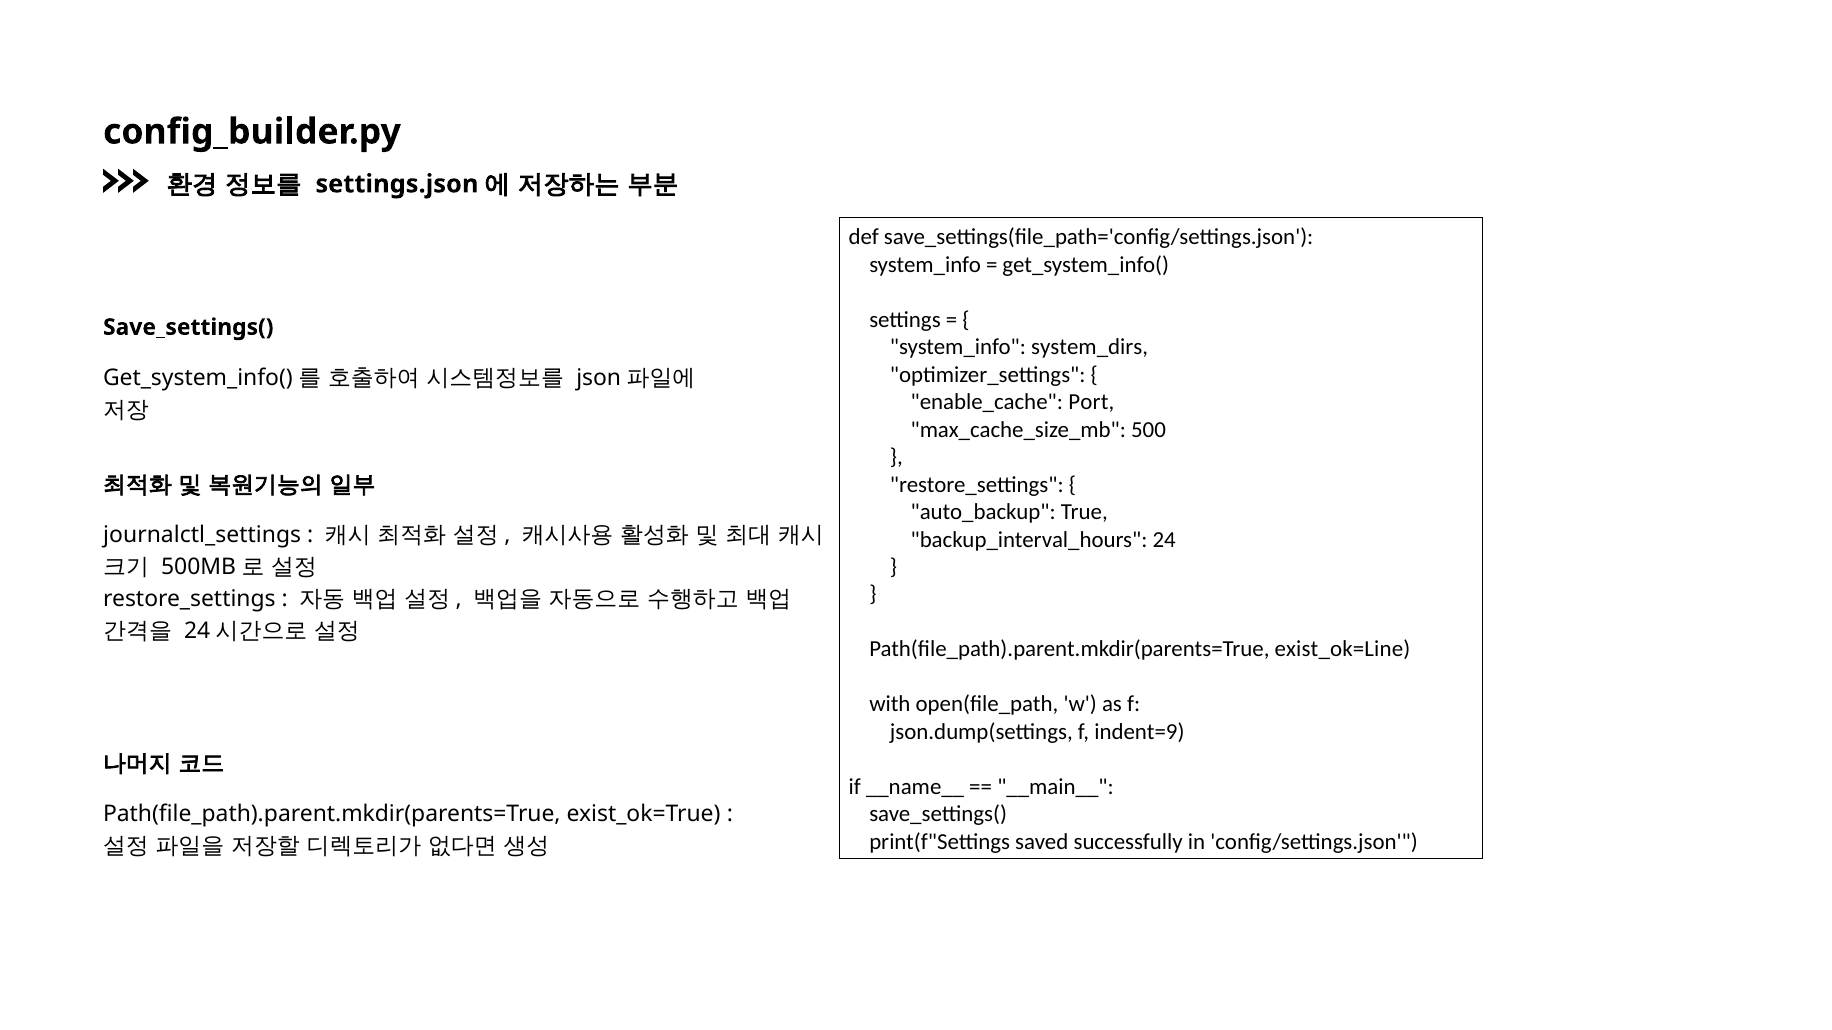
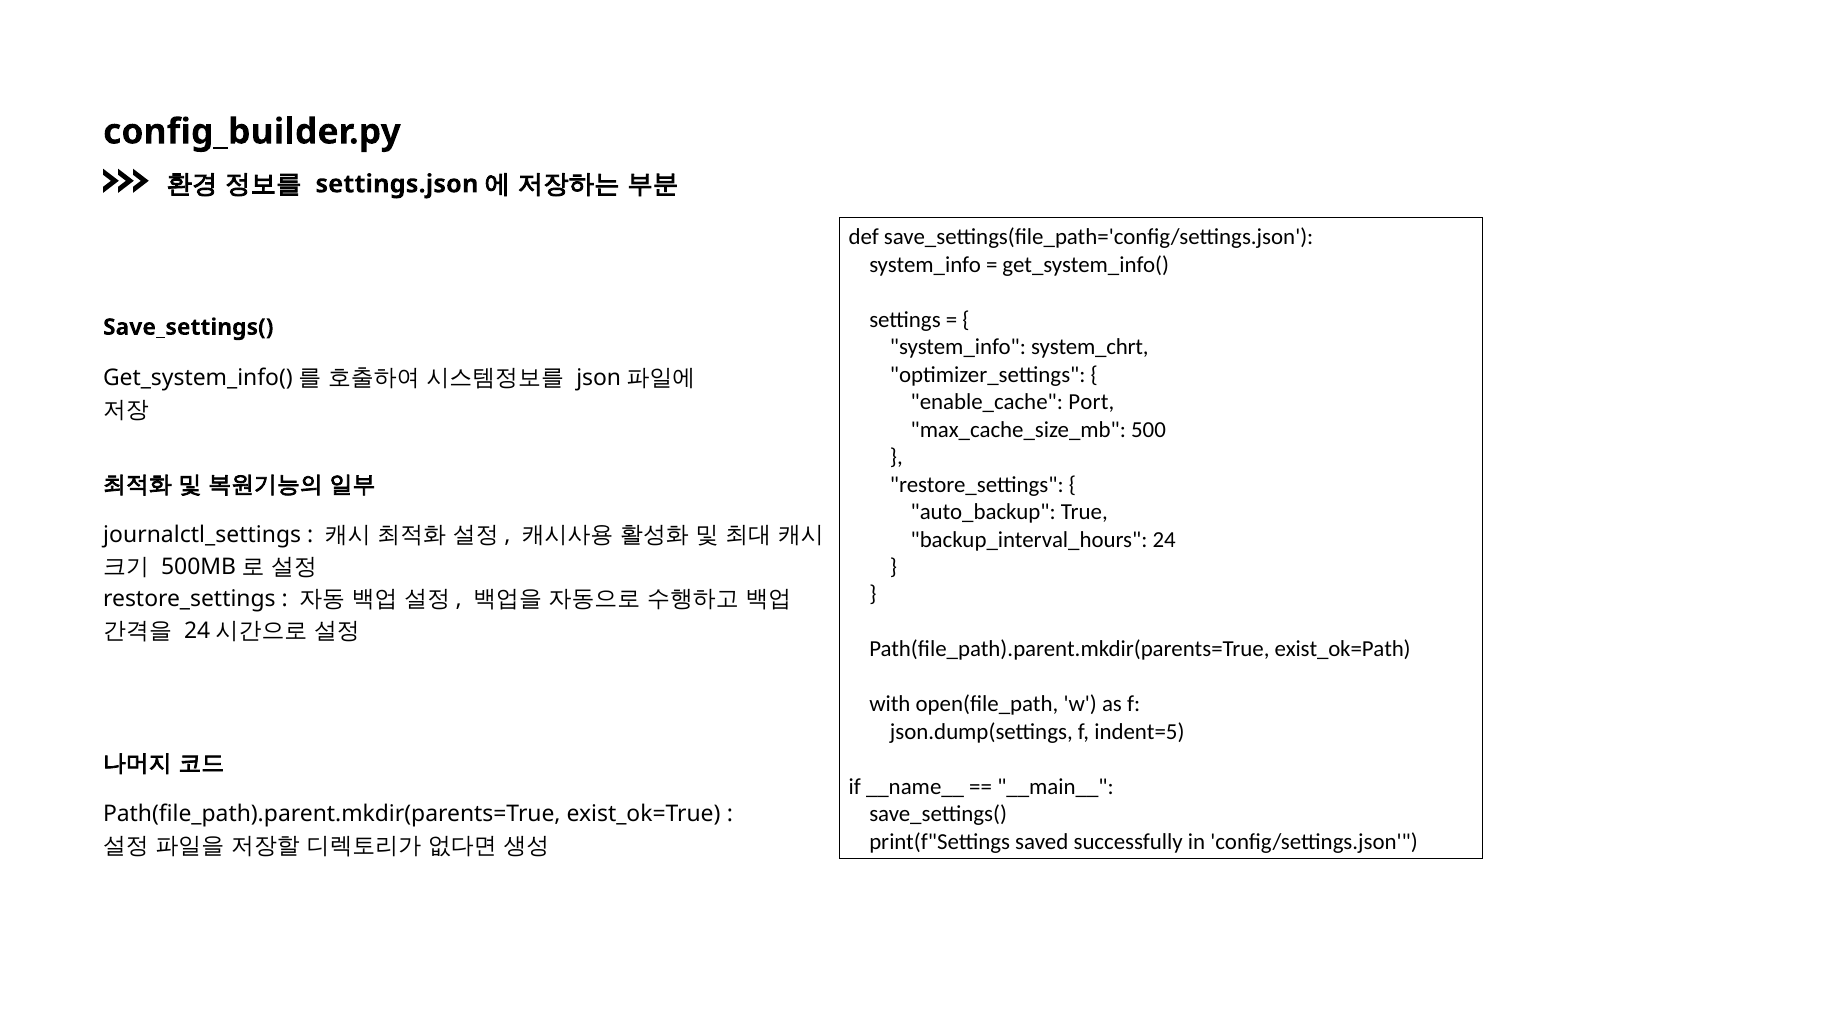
system_dirs: system_dirs -> system_chrt
exist_ok=Line: exist_ok=Line -> exist_ok=Path
indent=9: indent=9 -> indent=5
